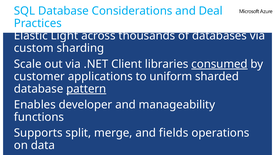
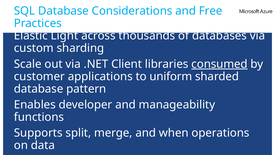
Deal: Deal -> Free
pattern underline: present -> none
fields: fields -> when
